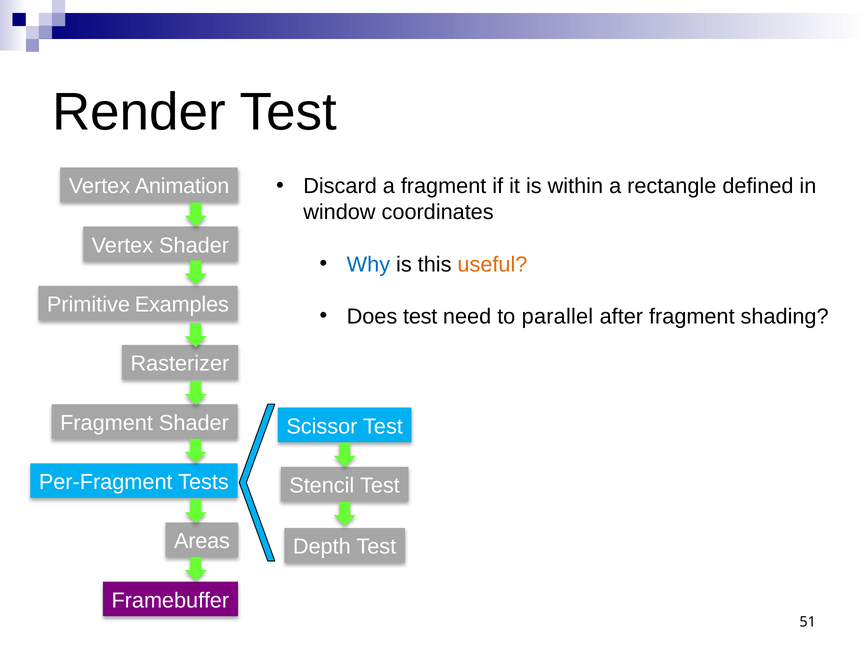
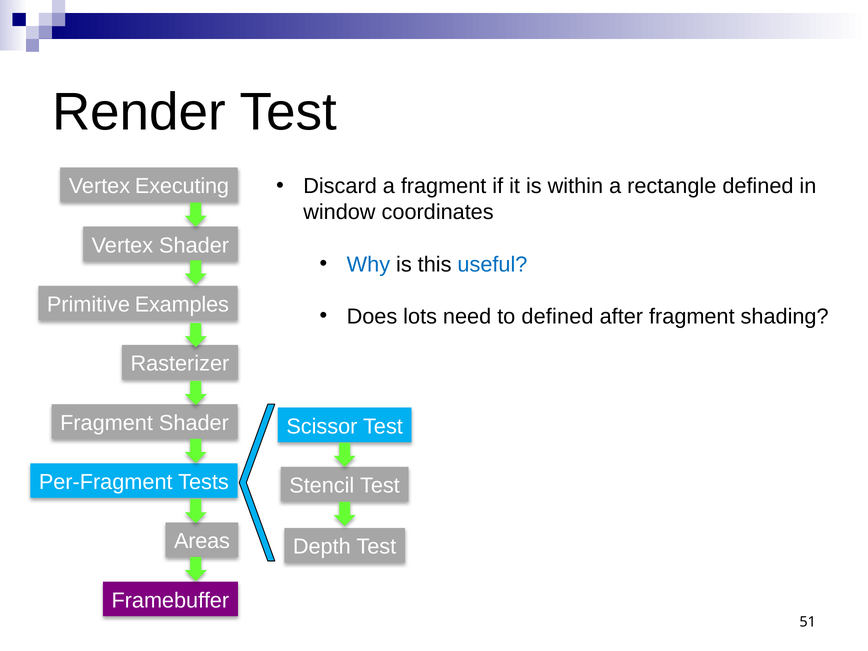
Animation: Animation -> Executing
useful colour: orange -> blue
Does test: test -> lots
to parallel: parallel -> defined
